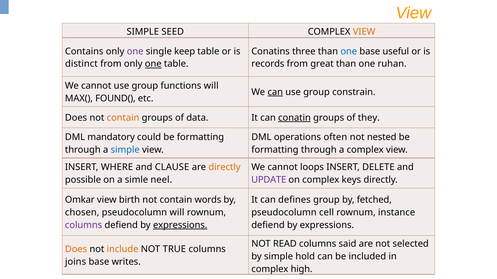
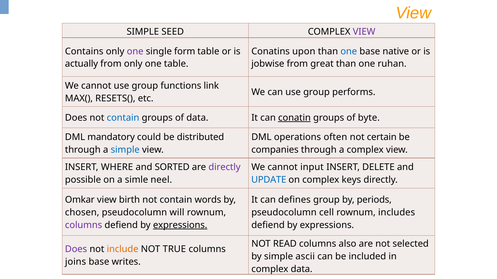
VIEW at (364, 32) colour: orange -> purple
keep: keep -> form
three: three -> upon
useful: useful -> native
distinct: distinct -> actually
one at (153, 64) underline: present -> none
records: records -> jobwise
functions will: will -> link
can at (275, 92) underline: present -> none
constrain: constrain -> performs
FOUND(: FOUND( -> RESETS(
contain at (123, 118) colour: orange -> blue
they: they -> byte
could be formatting: formatting -> distributed
nested: nested -> certain
formatting at (275, 150): formatting -> companies
CLAUSE: CLAUSE -> SORTED
directly at (224, 168) colour: orange -> purple
loops: loops -> input
UPDATE colour: purple -> blue
fetched: fetched -> periods
instance: instance -> includes
said: said -> also
Does at (76, 250) colour: orange -> purple
hold: hold -> ascii
complex high: high -> data
